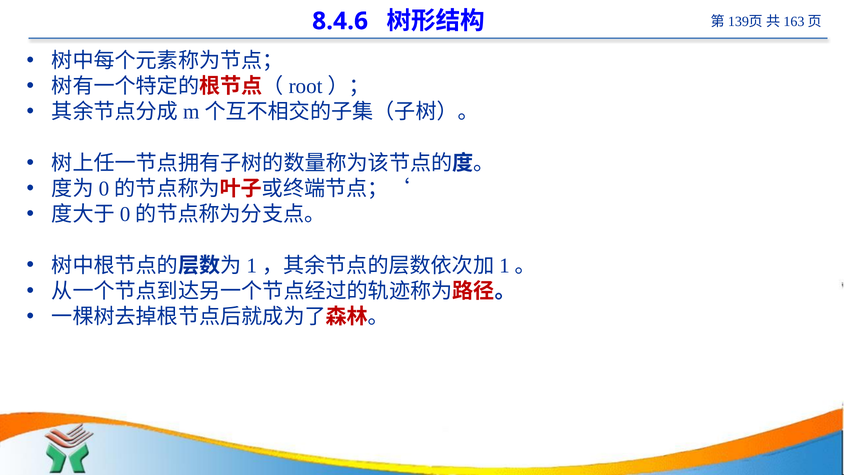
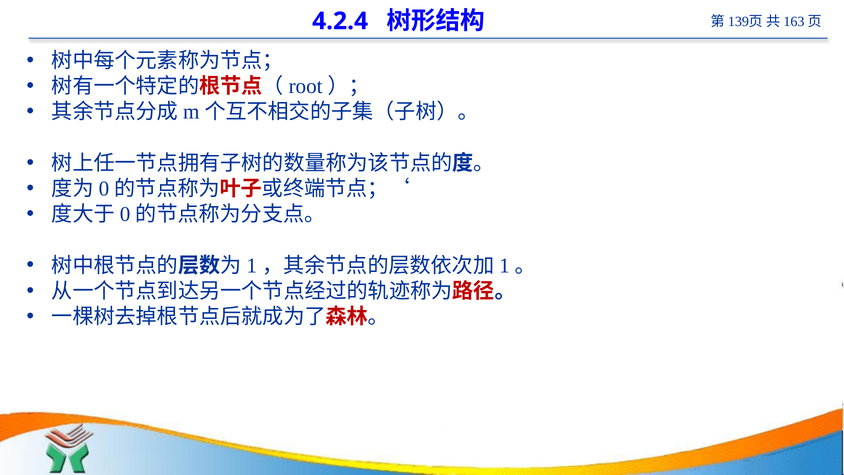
8.4.6: 8.4.6 -> 4.2.4
